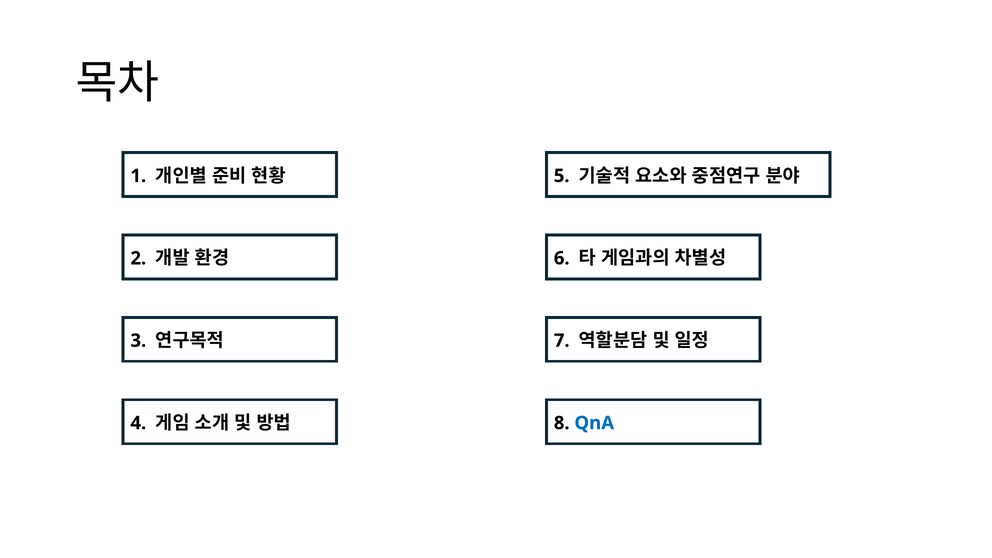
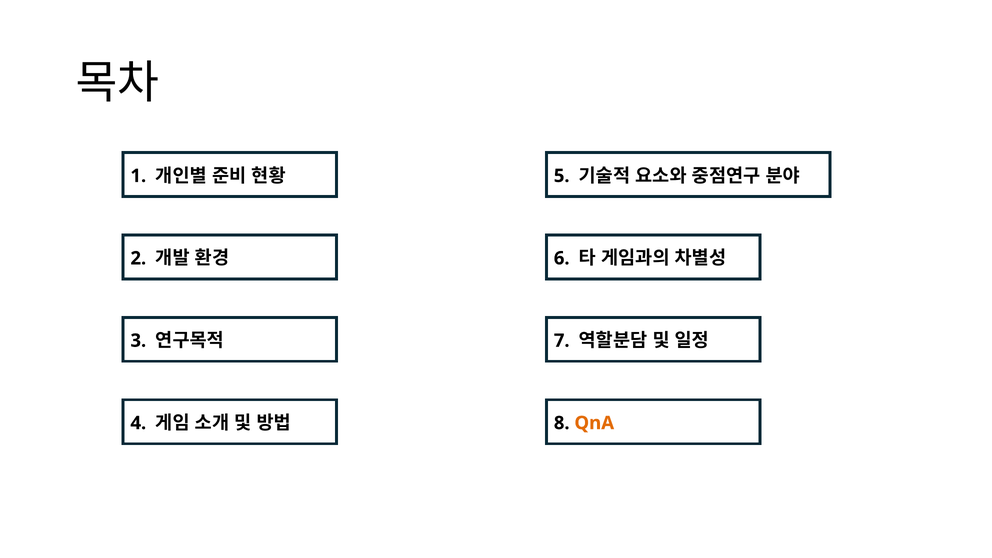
QnA colour: blue -> orange
